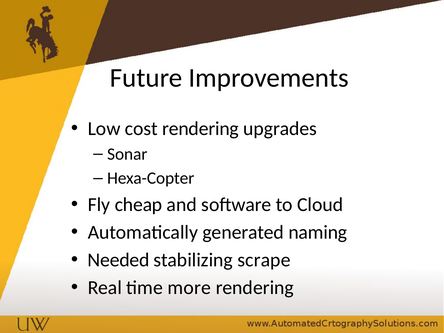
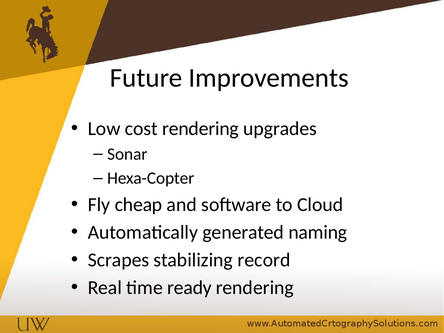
Needed: Needed -> Scrapes
scrape: scrape -> record
more: more -> ready
